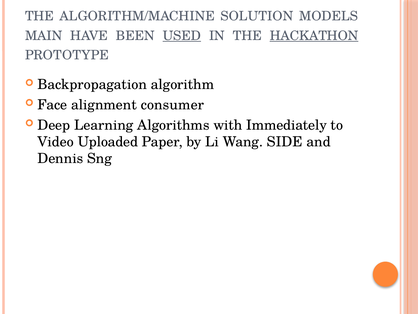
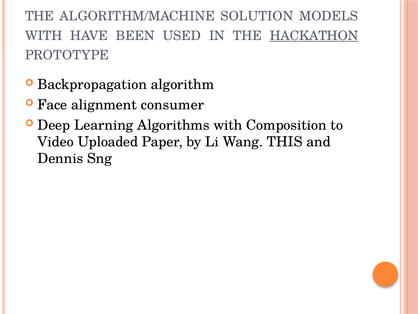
MAIN at (44, 36): MAIN -> WITH
USED underline: present -> none
Immediately: Immediately -> Composition
SIDE: SIDE -> THIS
